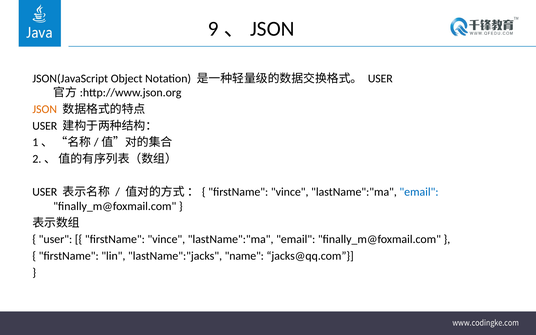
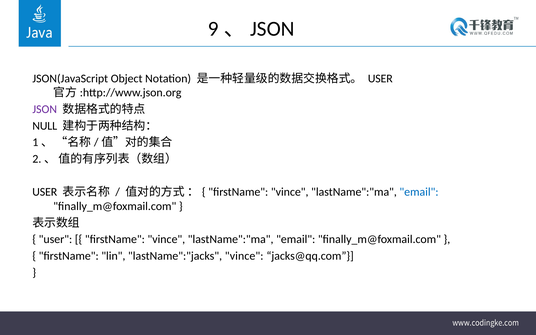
JSON colour: orange -> purple
USER at (45, 126): USER -> NULL
lastName":"jacks name: name -> vince
